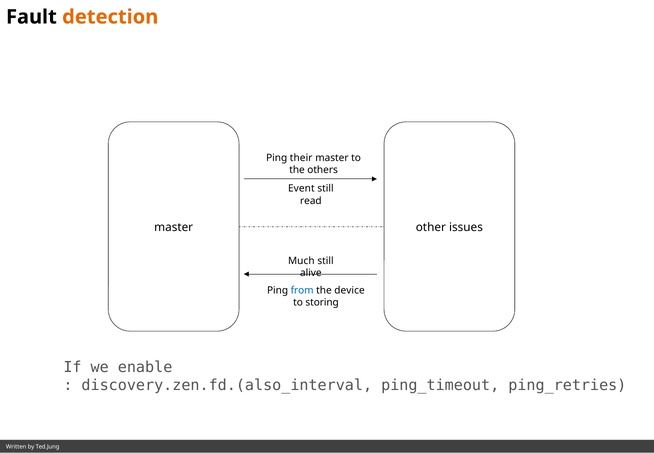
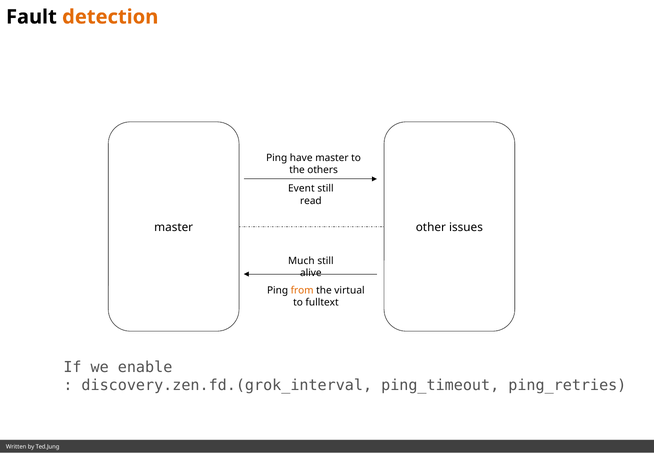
their: their -> have
from colour: blue -> orange
device: device -> virtual
storing: storing -> fulltext
discovery.zen.fd.(also_interval: discovery.zen.fd.(also_interval -> discovery.zen.fd.(grok_interval
